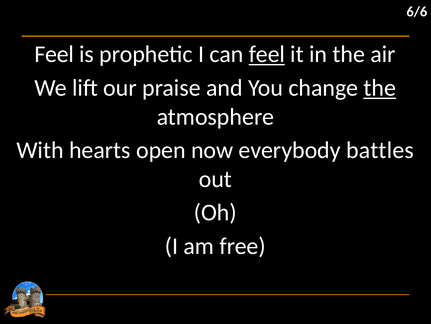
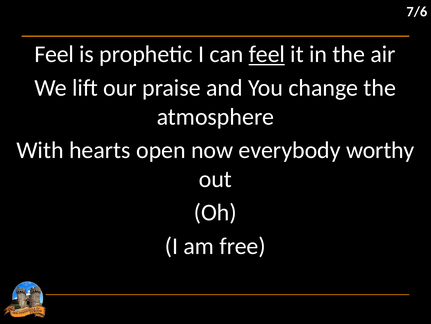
6/6: 6/6 -> 7/6
the at (380, 88) underline: present -> none
battles: battles -> worthy
